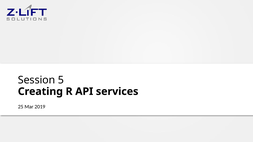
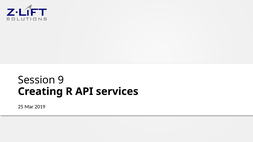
5: 5 -> 9
